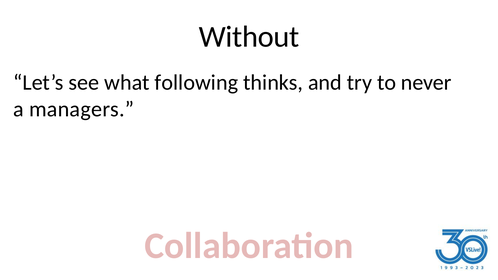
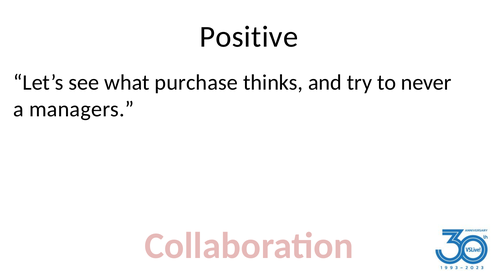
Without: Without -> Positive
following: following -> purchase
